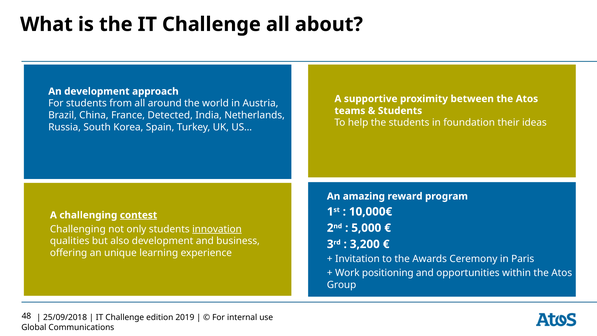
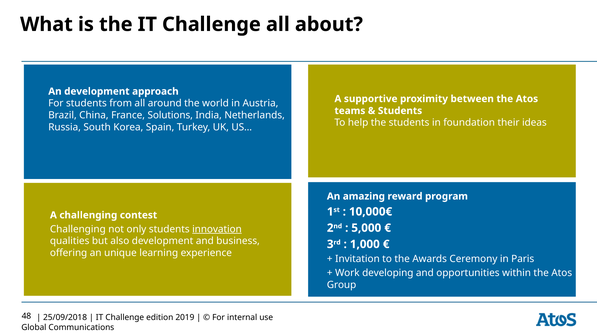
Detected: Detected -> Solutions
contest underline: present -> none
3,200: 3,200 -> 1,000
positioning: positioning -> developing
